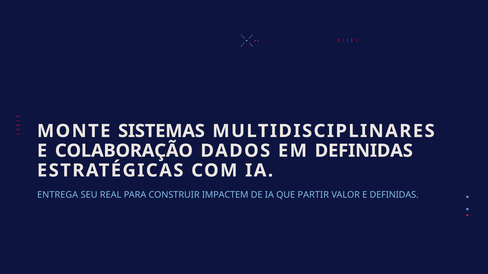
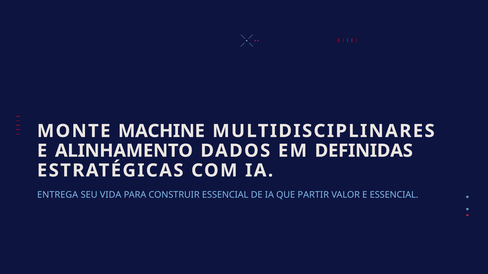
SISTEMAS: SISTEMAS -> MACHINE
COLABORAÇÃO: COLABORAÇÃO -> ALINHAMENTO
REAL: REAL -> VIDA
CONSTRUIR IMPACTEM: IMPACTEM -> ESSENCIAL
E DEFINIDAS: DEFINIDAS -> ESSENCIAL
